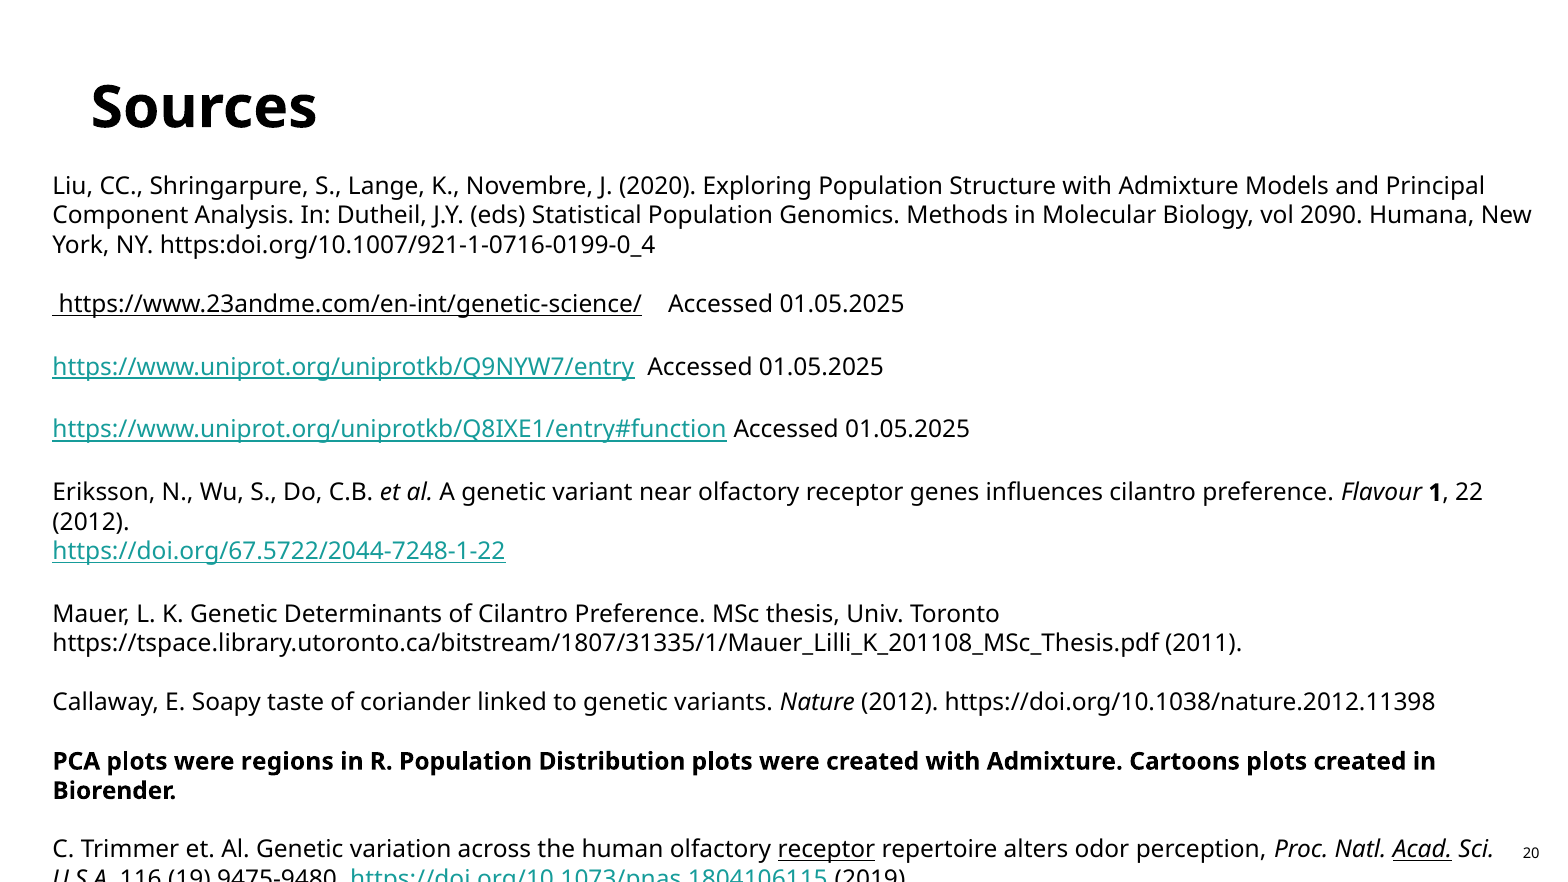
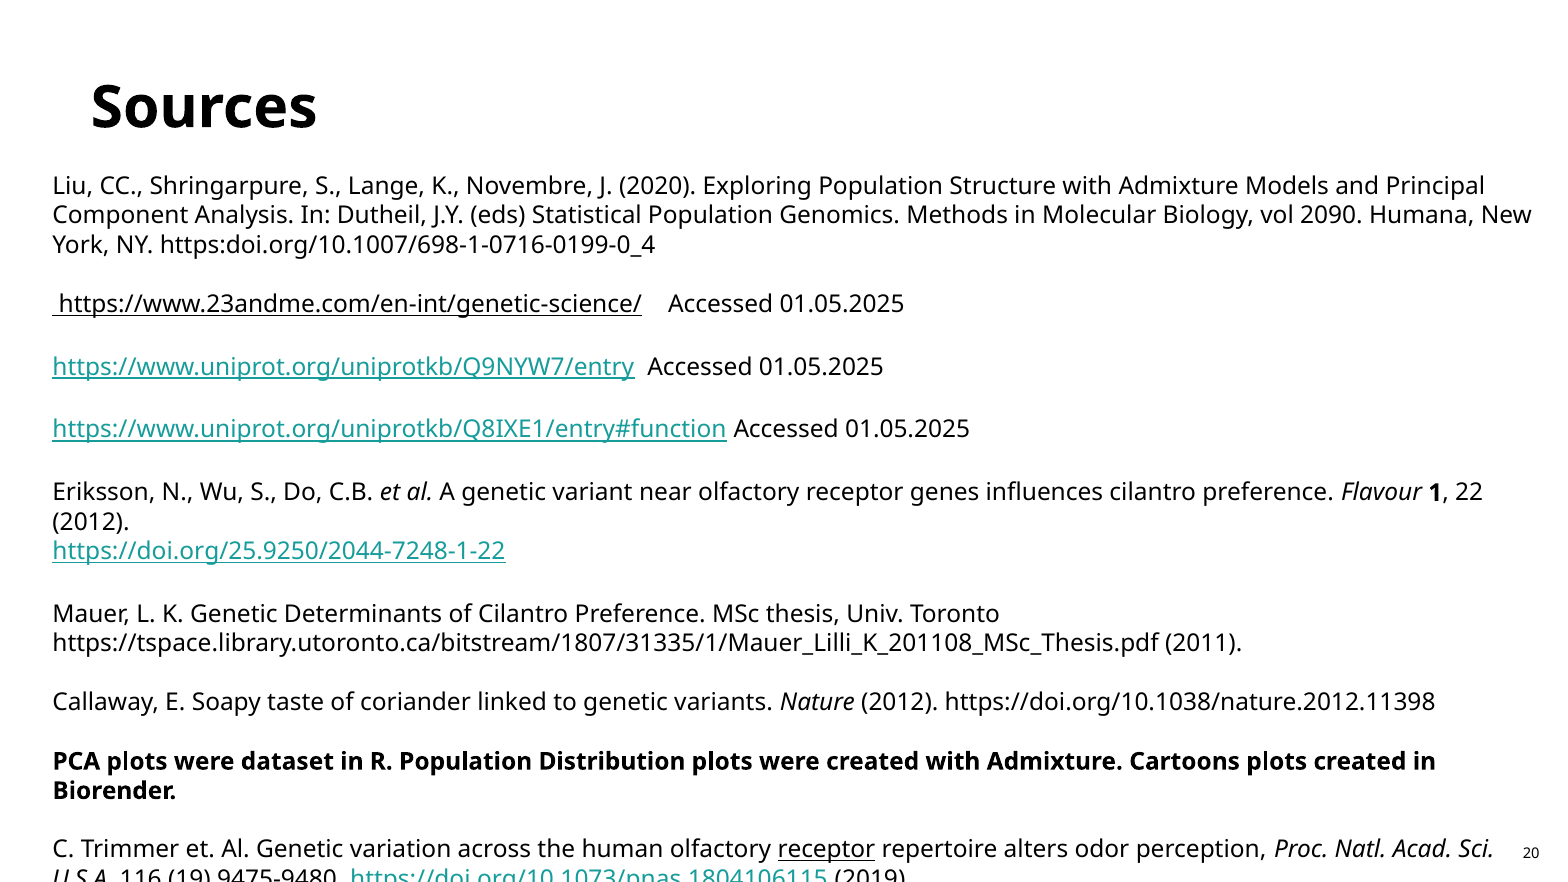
https:doi.org/10.1007/921-1-0716-0199-0_4: https:doi.org/10.1007/921-1-0716-0199-0_4 -> https:doi.org/10.1007/698-1-0716-0199-0_4
https://doi.org/67.5722/2044-7248-1-22: https://doi.org/67.5722/2044-7248-1-22 -> https://doi.org/25.9250/2044-7248-1-22
regions: regions -> dataset
Acad underline: present -> none
